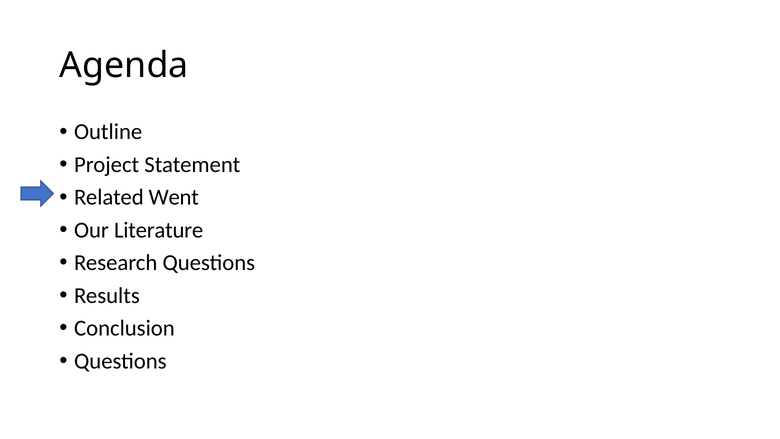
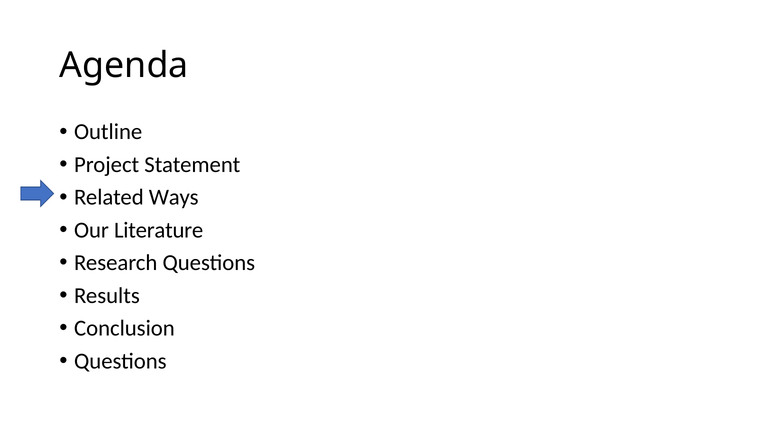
Went: Went -> Ways
